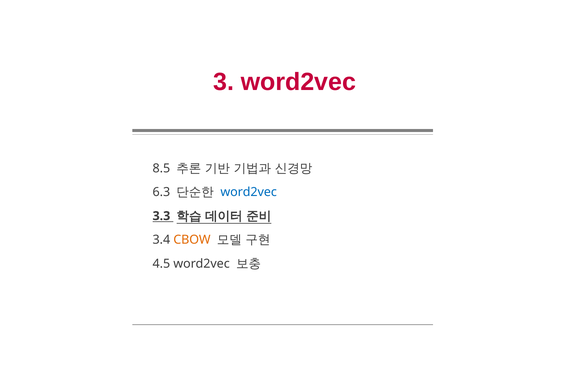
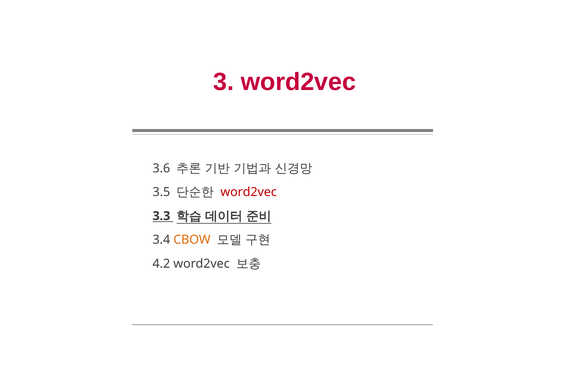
8.5: 8.5 -> 3.6
6.3: 6.3 -> 3.5
word2vec at (249, 192) colour: blue -> red
4.5: 4.5 -> 4.2
